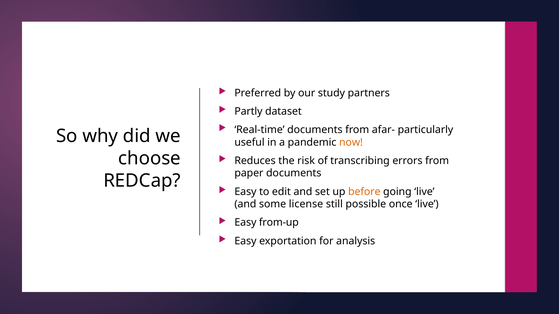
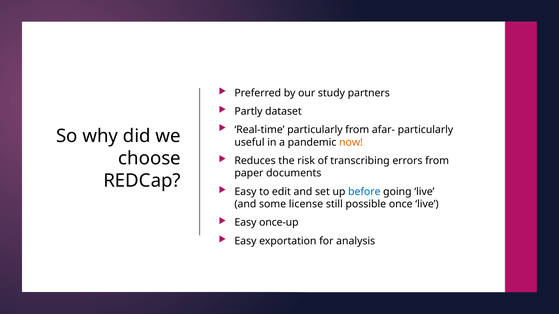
Real-time documents: documents -> particularly
before colour: orange -> blue
from-up: from-up -> once-up
